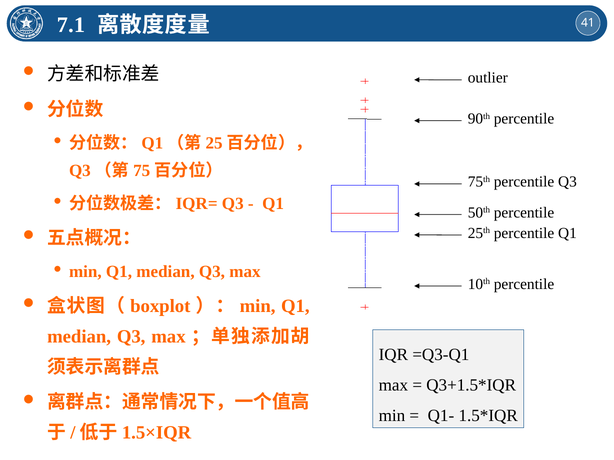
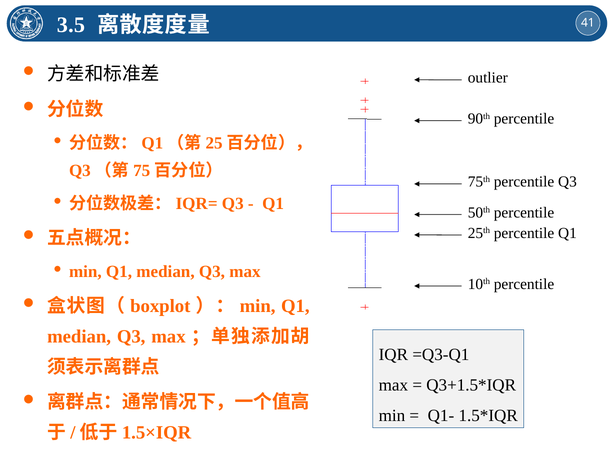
7.1: 7.1 -> 3.5
